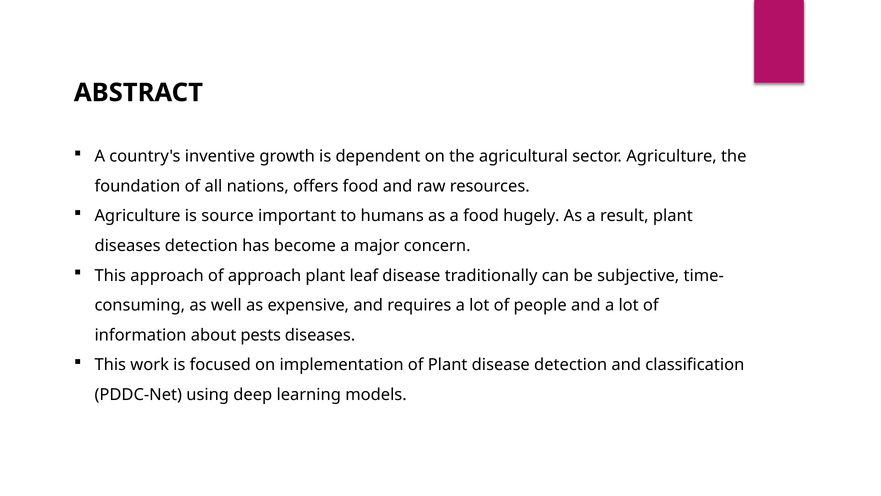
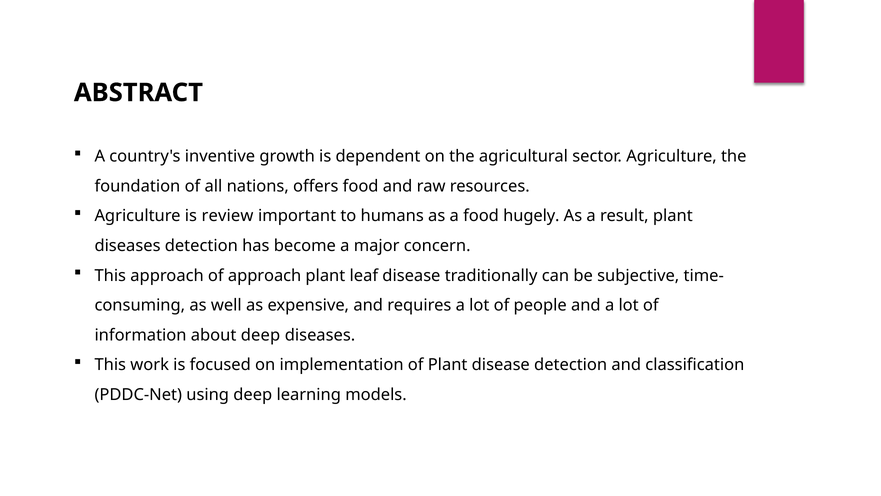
source: source -> review
about pests: pests -> deep
